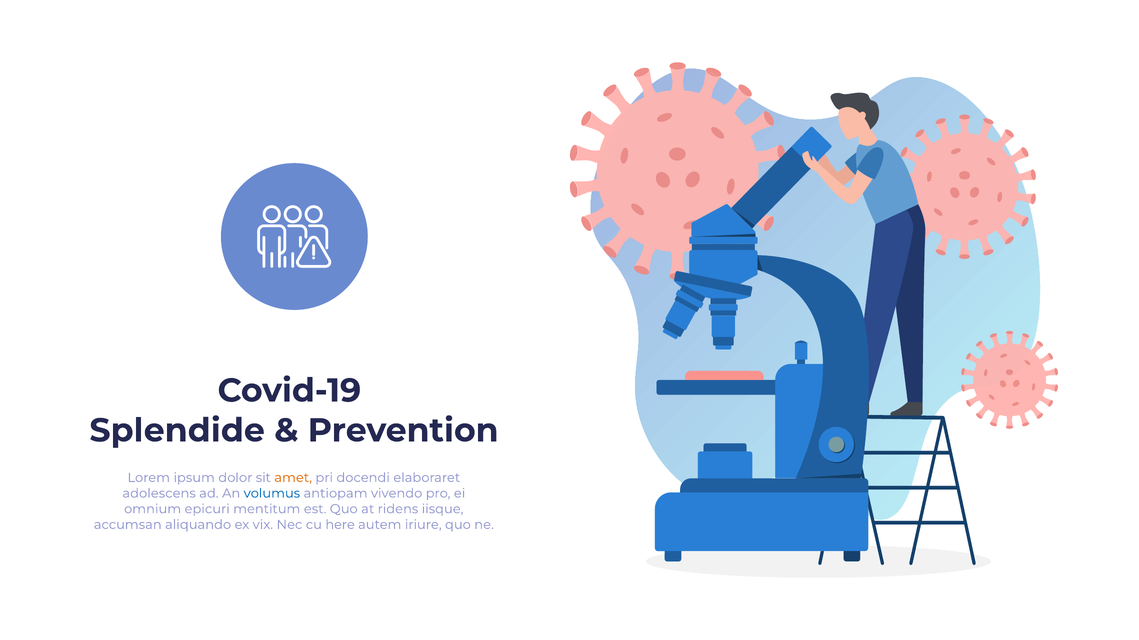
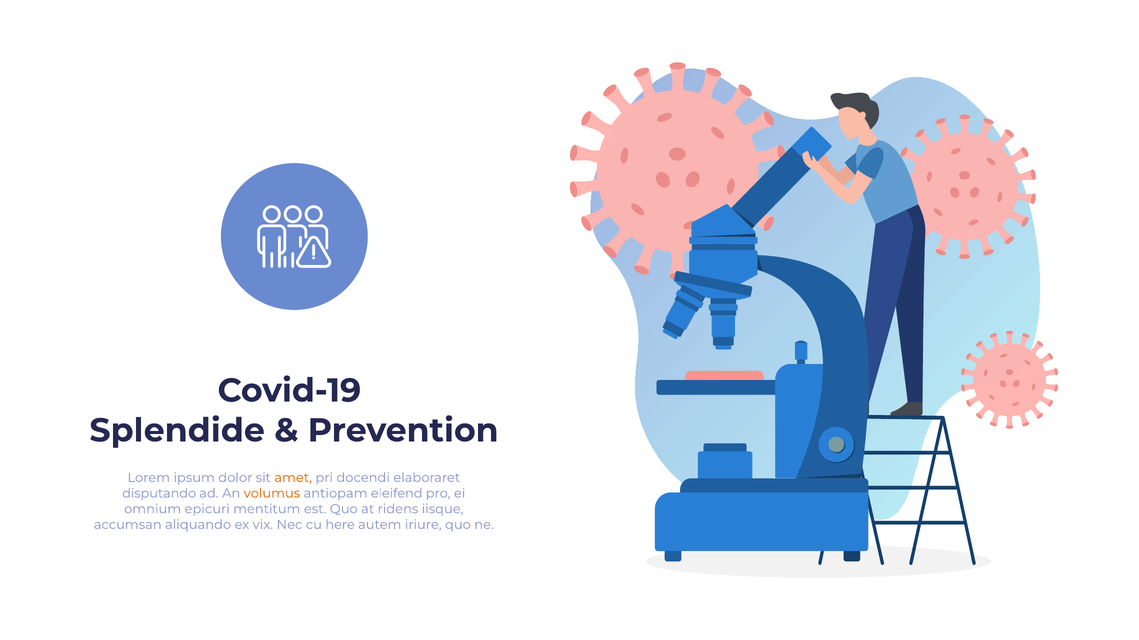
adolescens: adolescens -> disputando
volumus colour: blue -> orange
vivendo: vivendo -> eleifend
